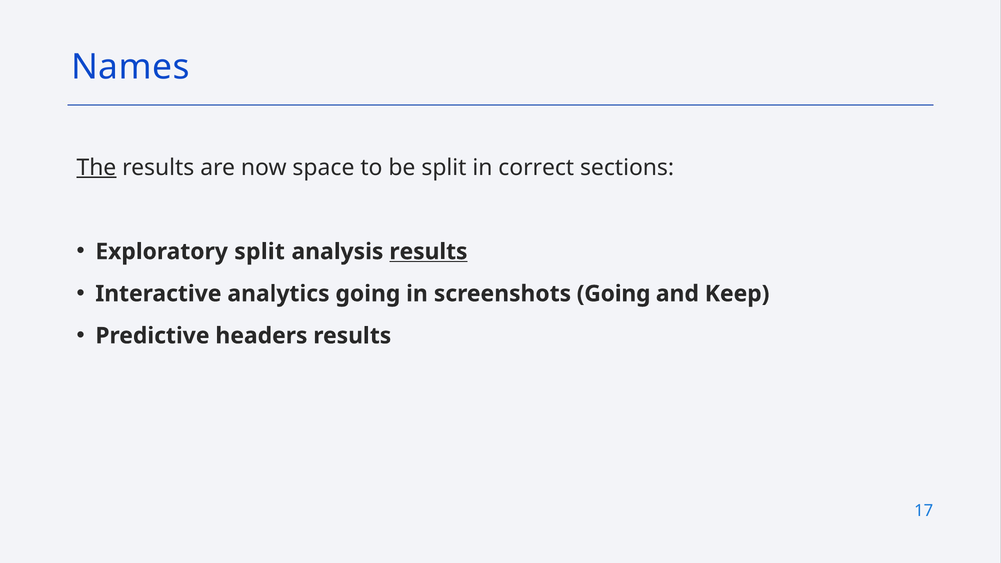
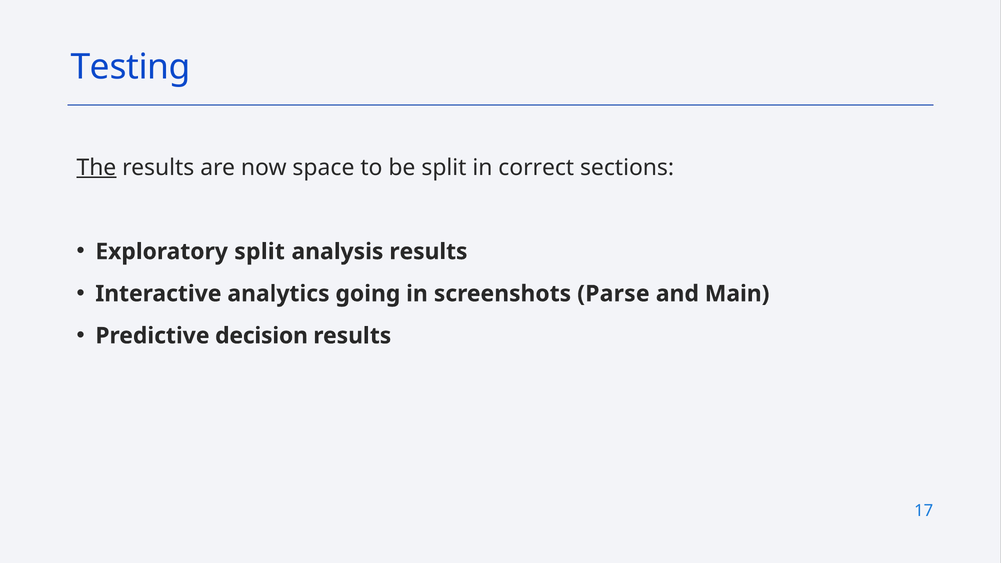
Names: Names -> Testing
results at (428, 252) underline: present -> none
screenshots Going: Going -> Parse
Keep: Keep -> Main
headers: headers -> decision
